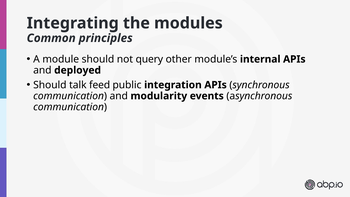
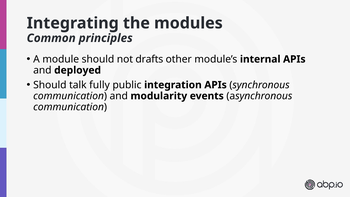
query: query -> drafts
feed: feed -> fully
